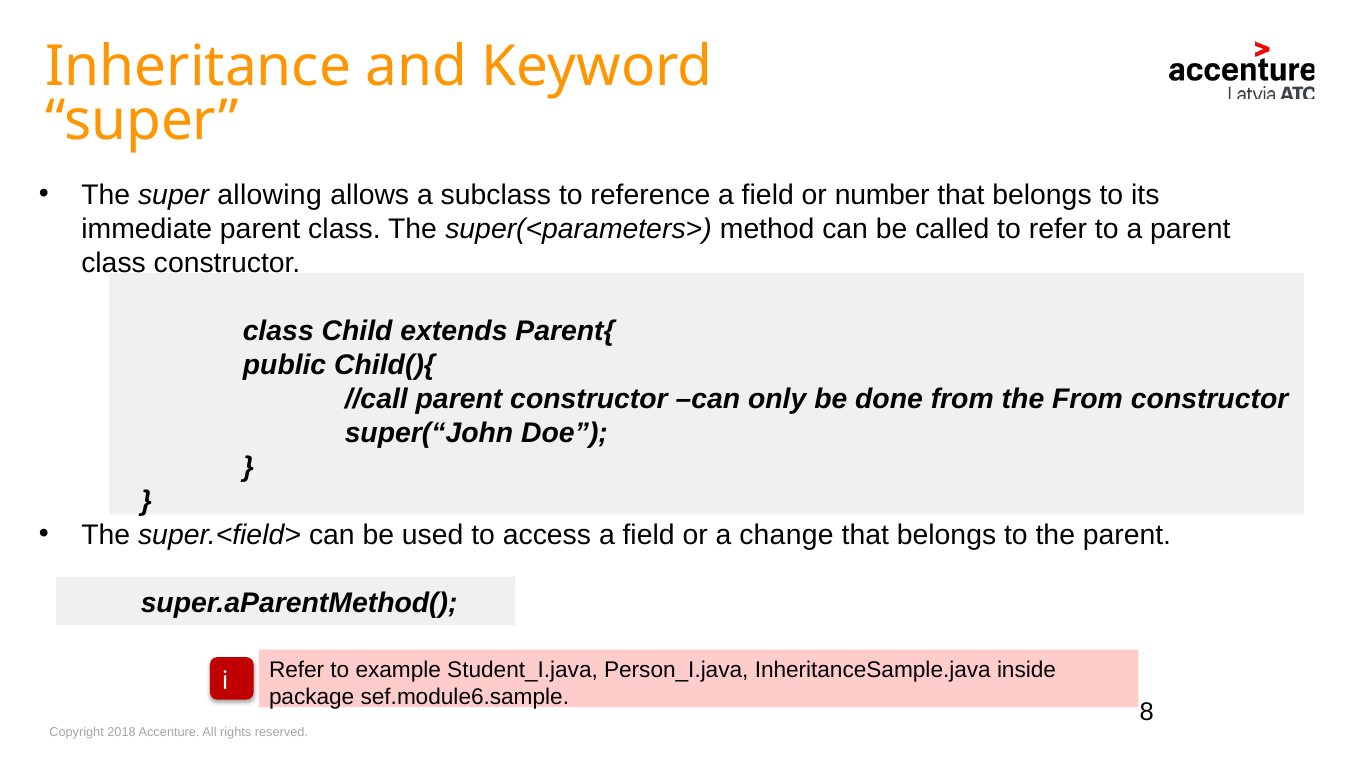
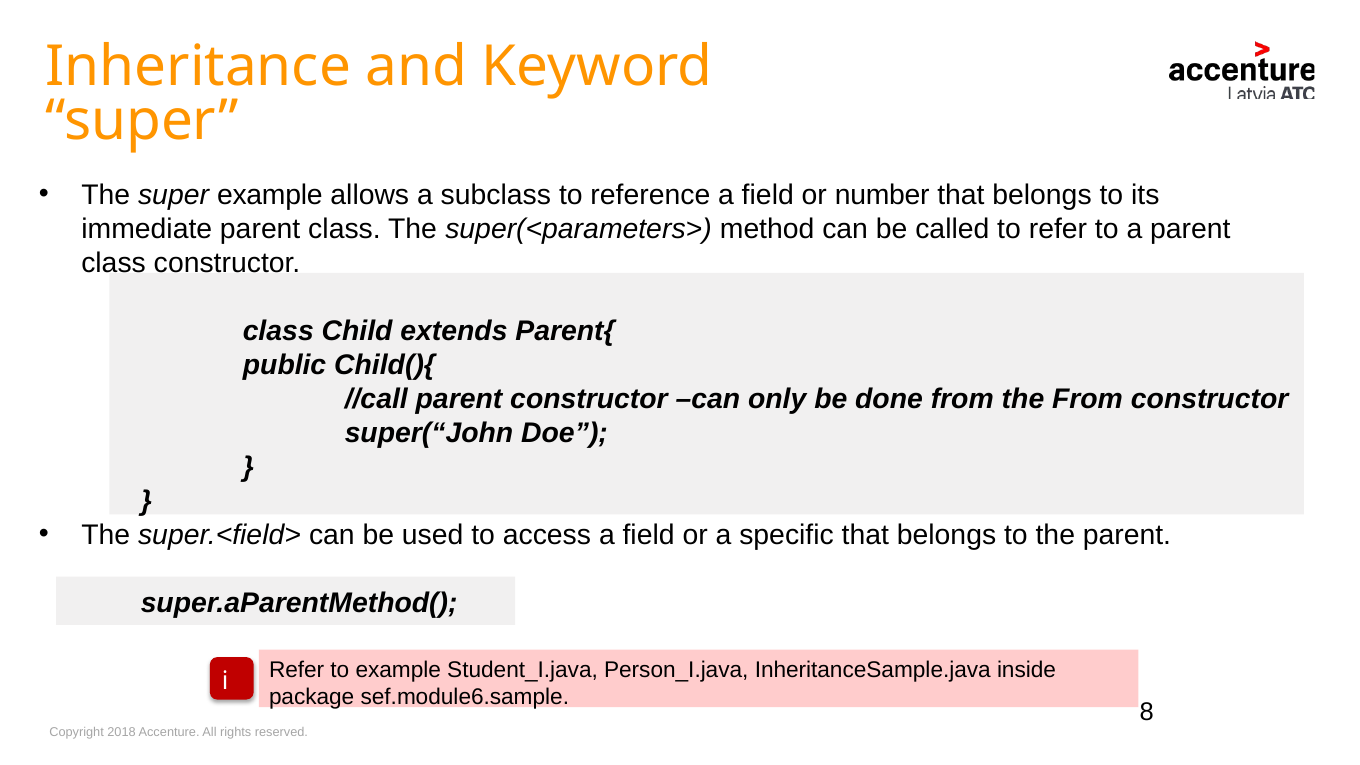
super allowing: allowing -> example
change: change -> specific
